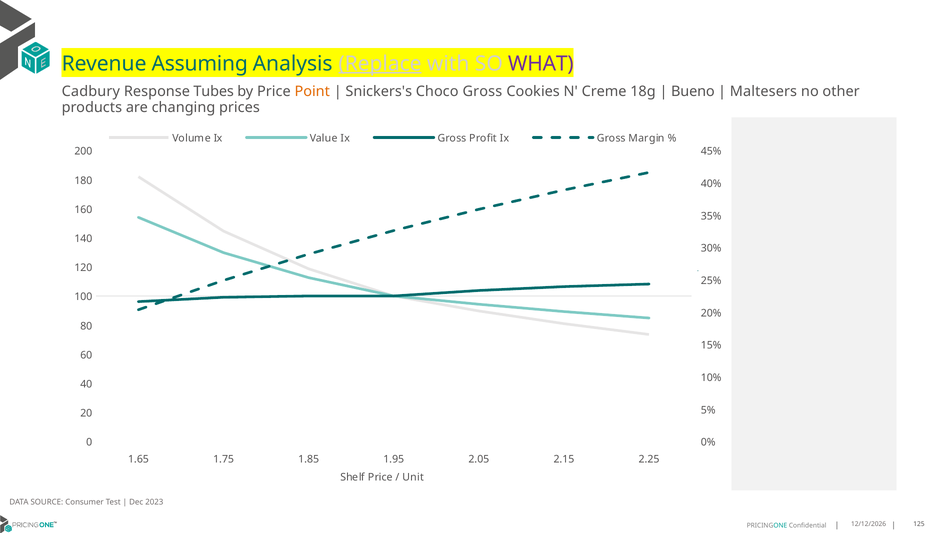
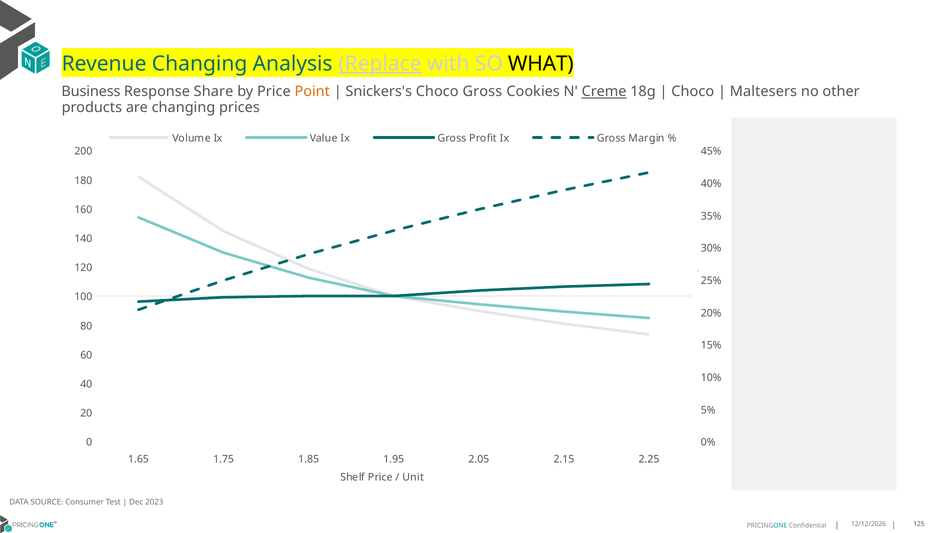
Revenue Assuming: Assuming -> Changing
WHAT colour: purple -> black
Cadbury: Cadbury -> Business
Tubes: Tubes -> Share
Creme underline: none -> present
Bueno at (693, 92): Bueno -> Choco
